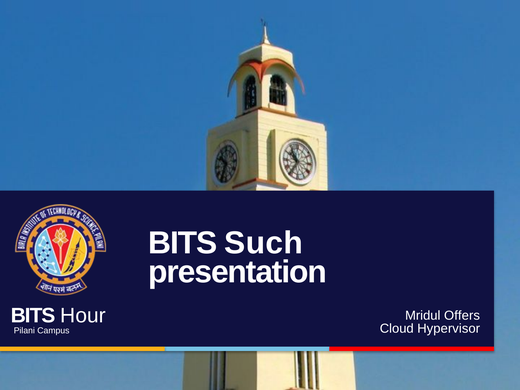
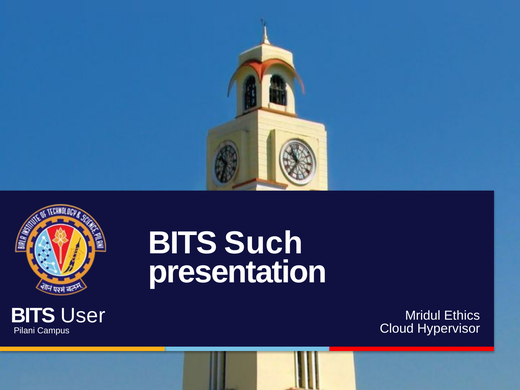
Hour: Hour -> User
Offers: Offers -> Ethics
